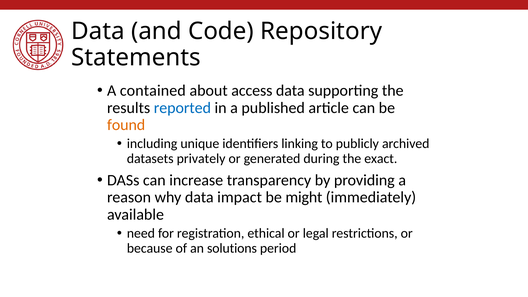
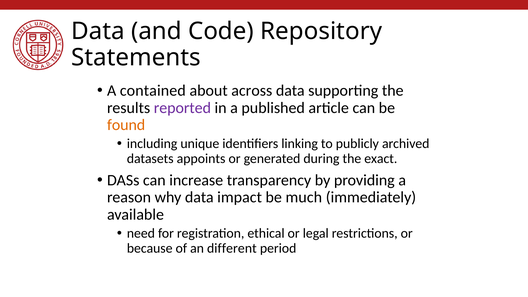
access: access -> across
reported colour: blue -> purple
privately: privately -> appoints
might: might -> much
solutions: solutions -> different
